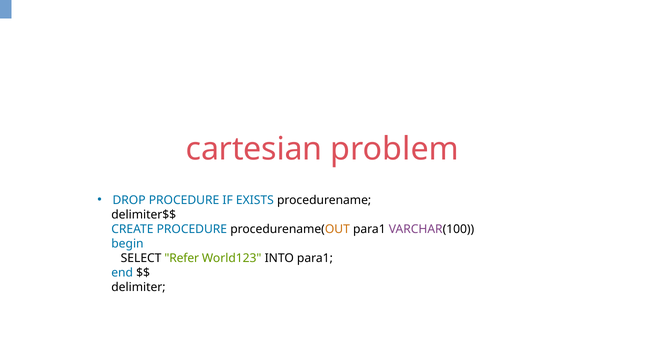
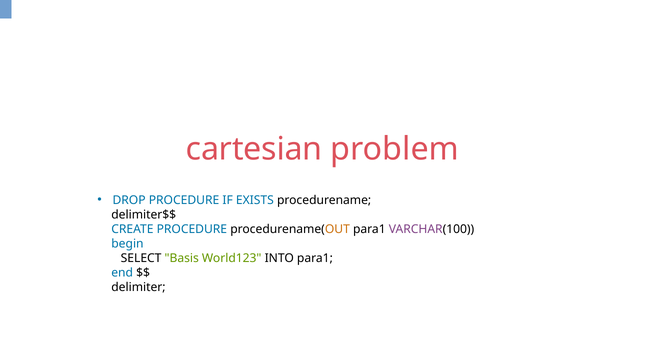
Refer: Refer -> Basis
